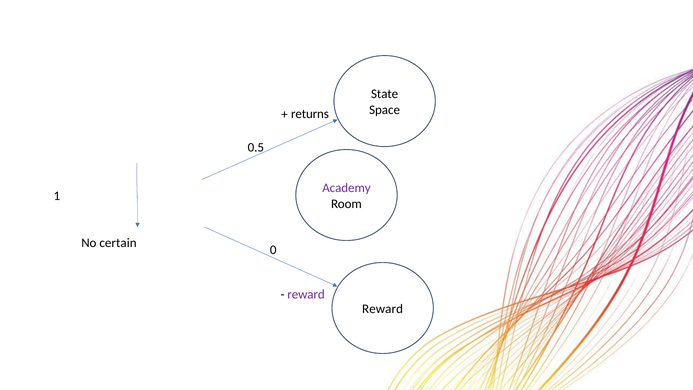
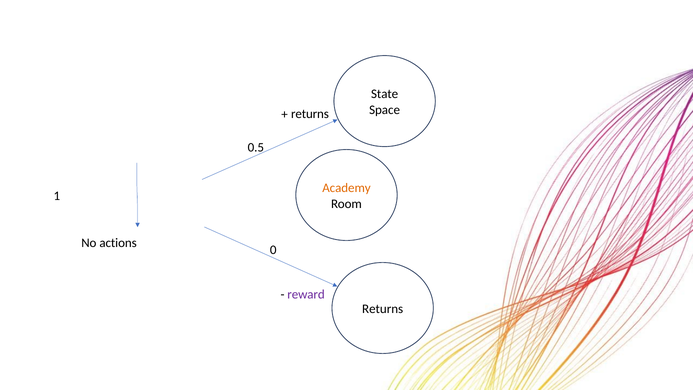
Academy colour: purple -> orange
certain: certain -> actions
Reward at (383, 309): Reward -> Returns
